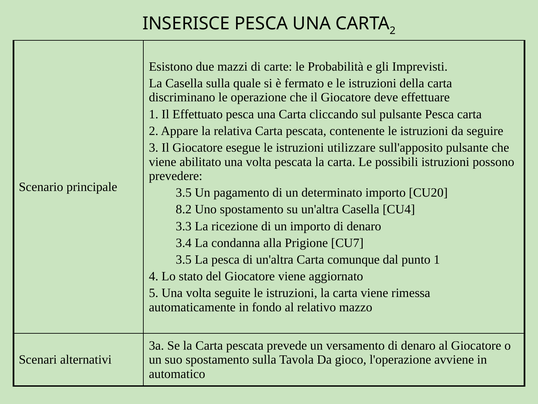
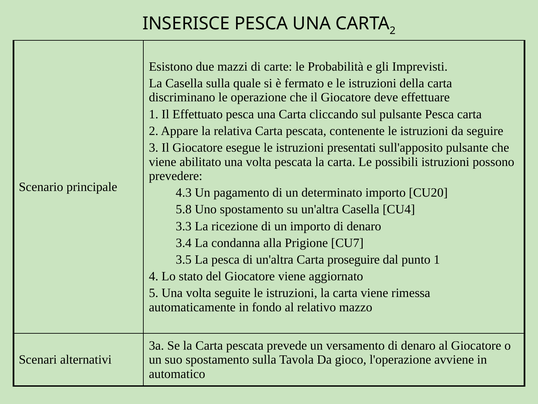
utilizzare: utilizzare -> presentati
3.5 at (184, 192): 3.5 -> 4.3
8.2: 8.2 -> 5.8
comunque: comunque -> proseguire
